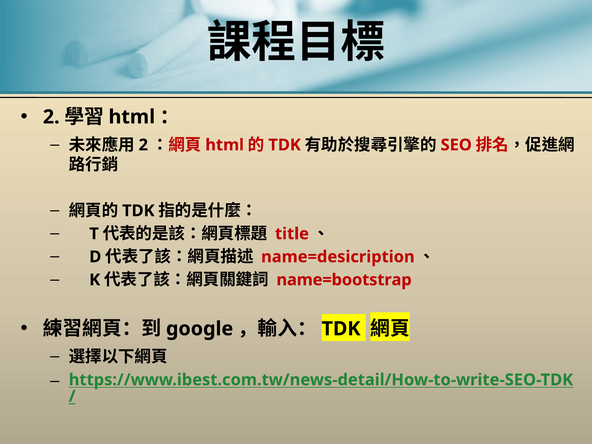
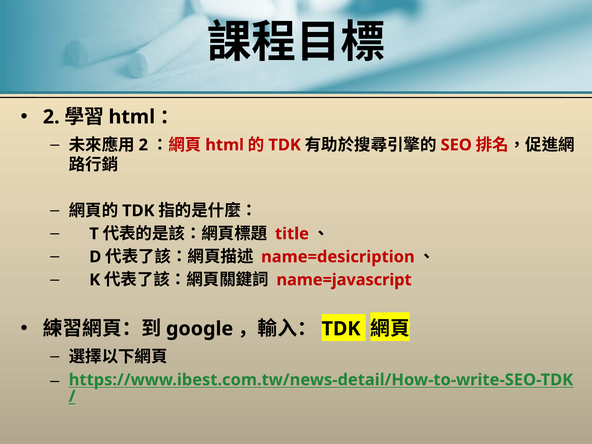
name=bootstrap: name=bootstrap -> name=javascript
